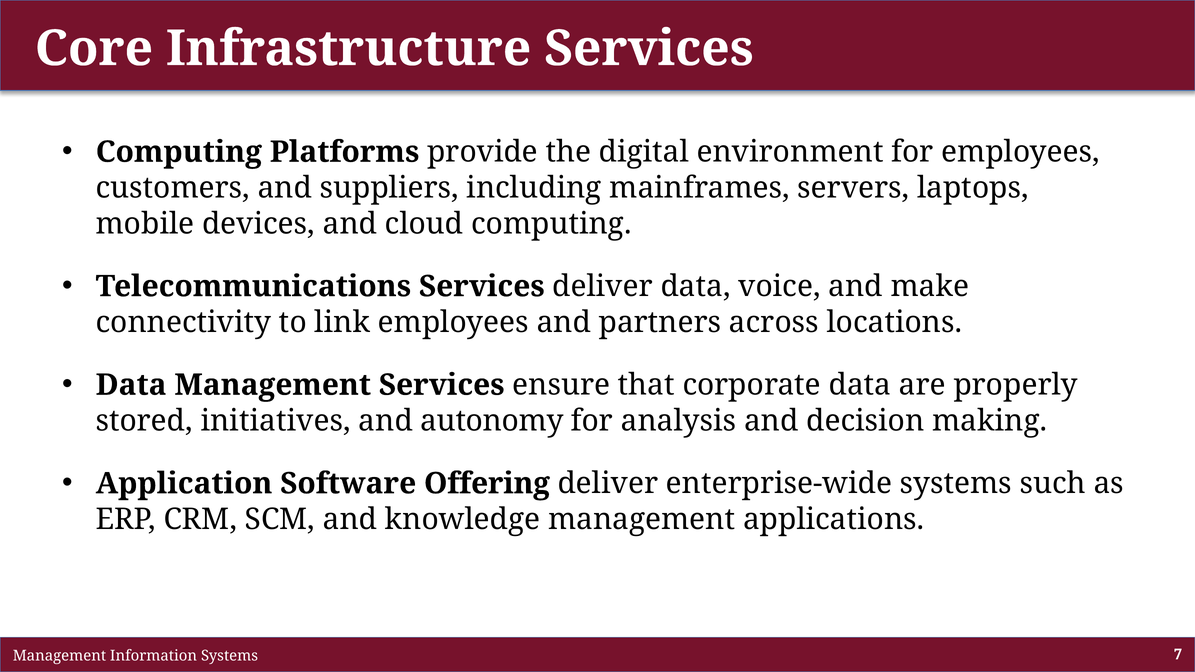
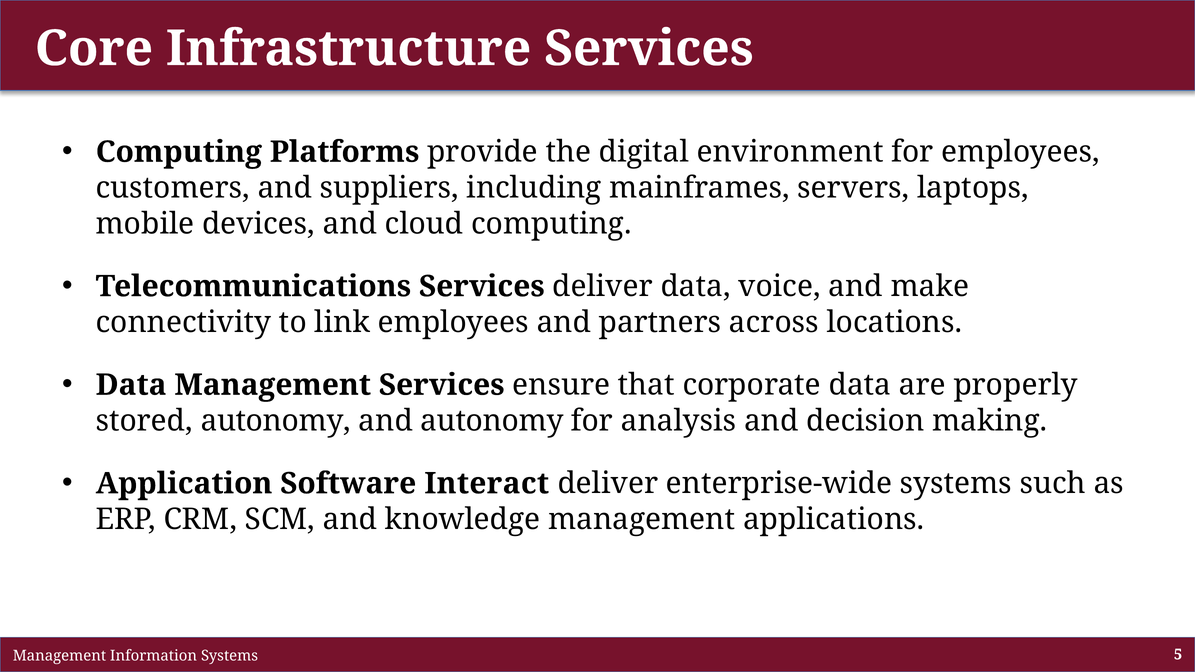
stored initiatives: initiatives -> autonomy
Offering: Offering -> Interact
7: 7 -> 5
